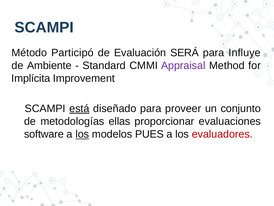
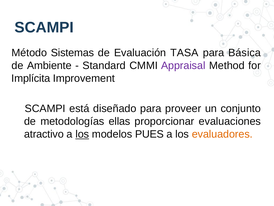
Participó: Participó -> Sistemas
SERÁ: SERÁ -> TASA
Influye: Influye -> Básica
está underline: present -> none
software: software -> atractivo
evaluadores colour: red -> orange
